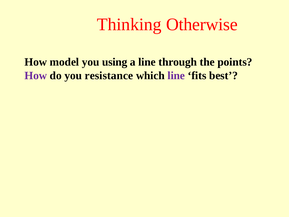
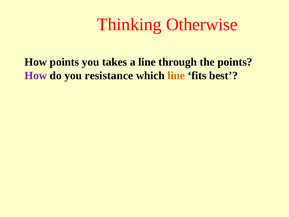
How model: model -> points
using: using -> takes
line at (176, 75) colour: purple -> orange
